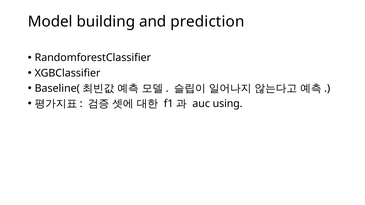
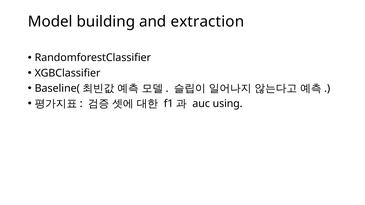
prediction: prediction -> extraction
